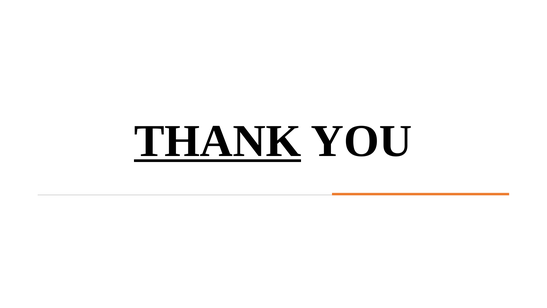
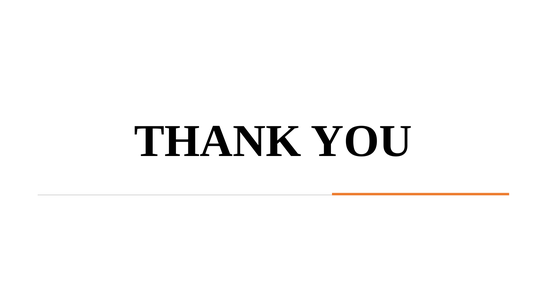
THANK underline: present -> none
